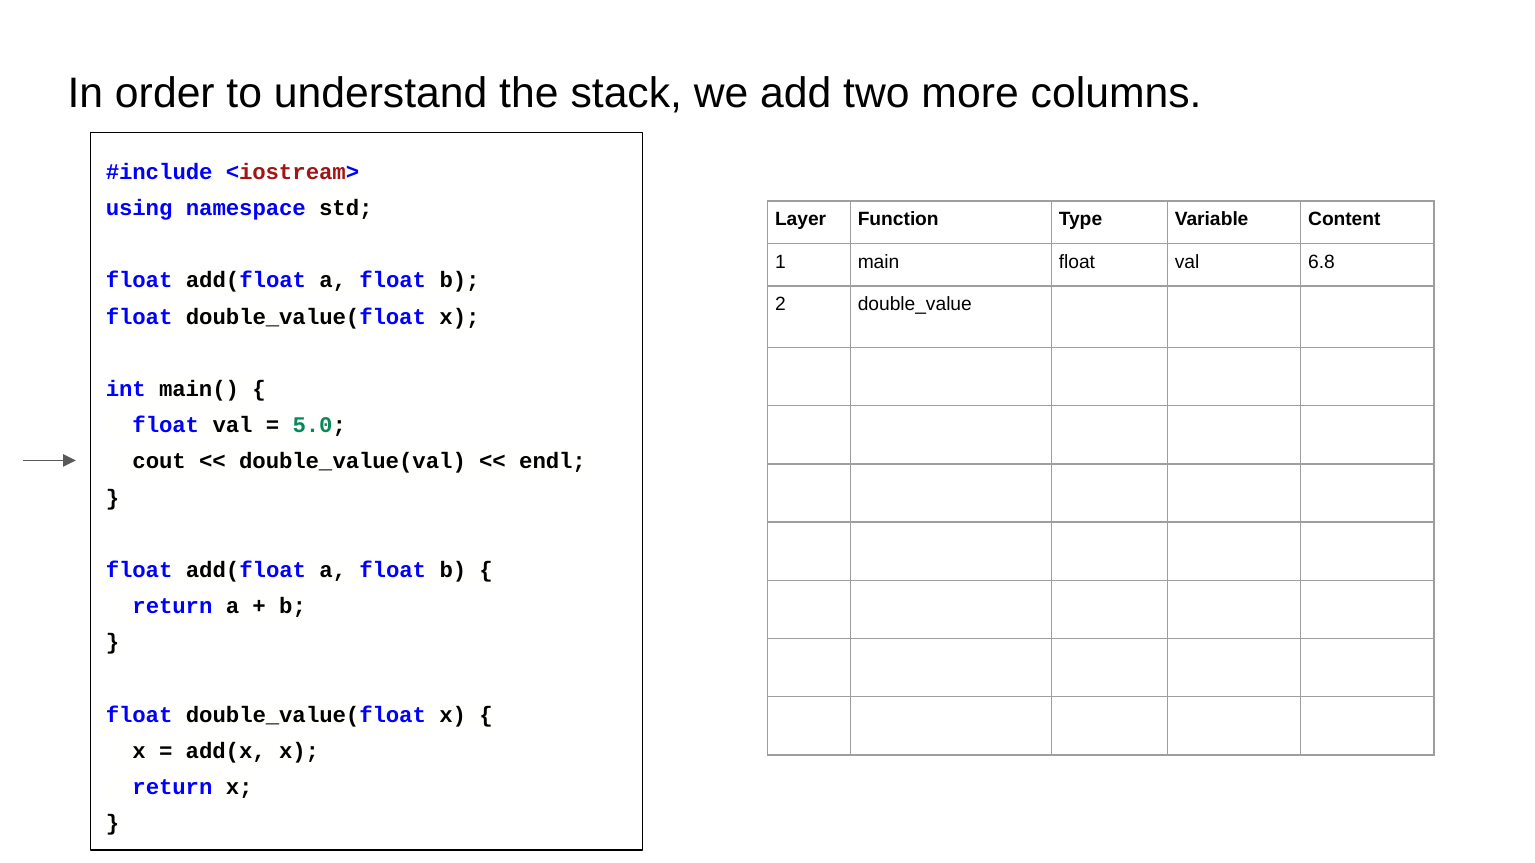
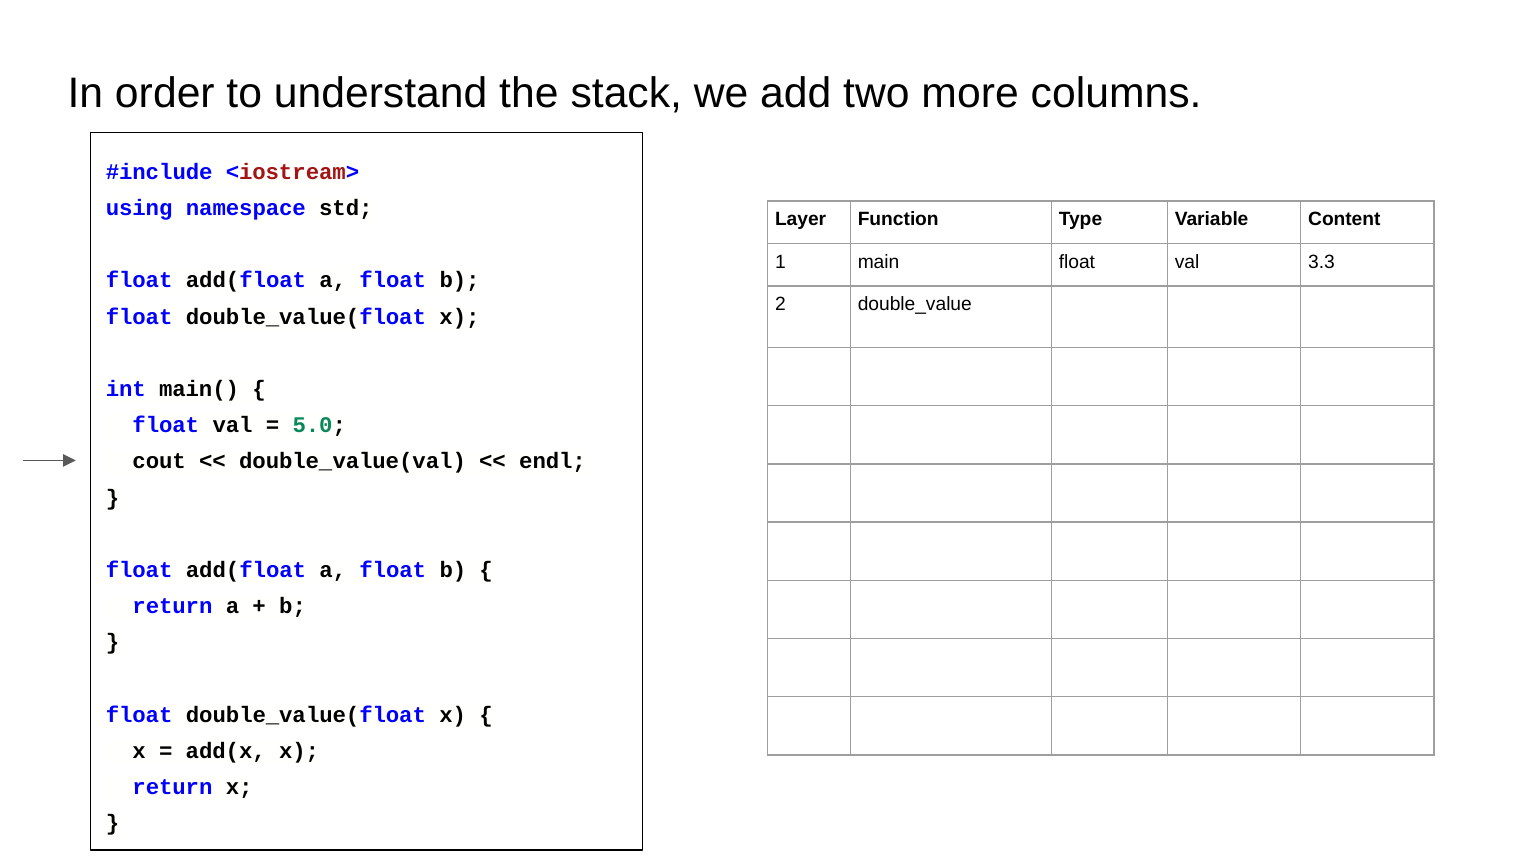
6.8: 6.8 -> 3.3
